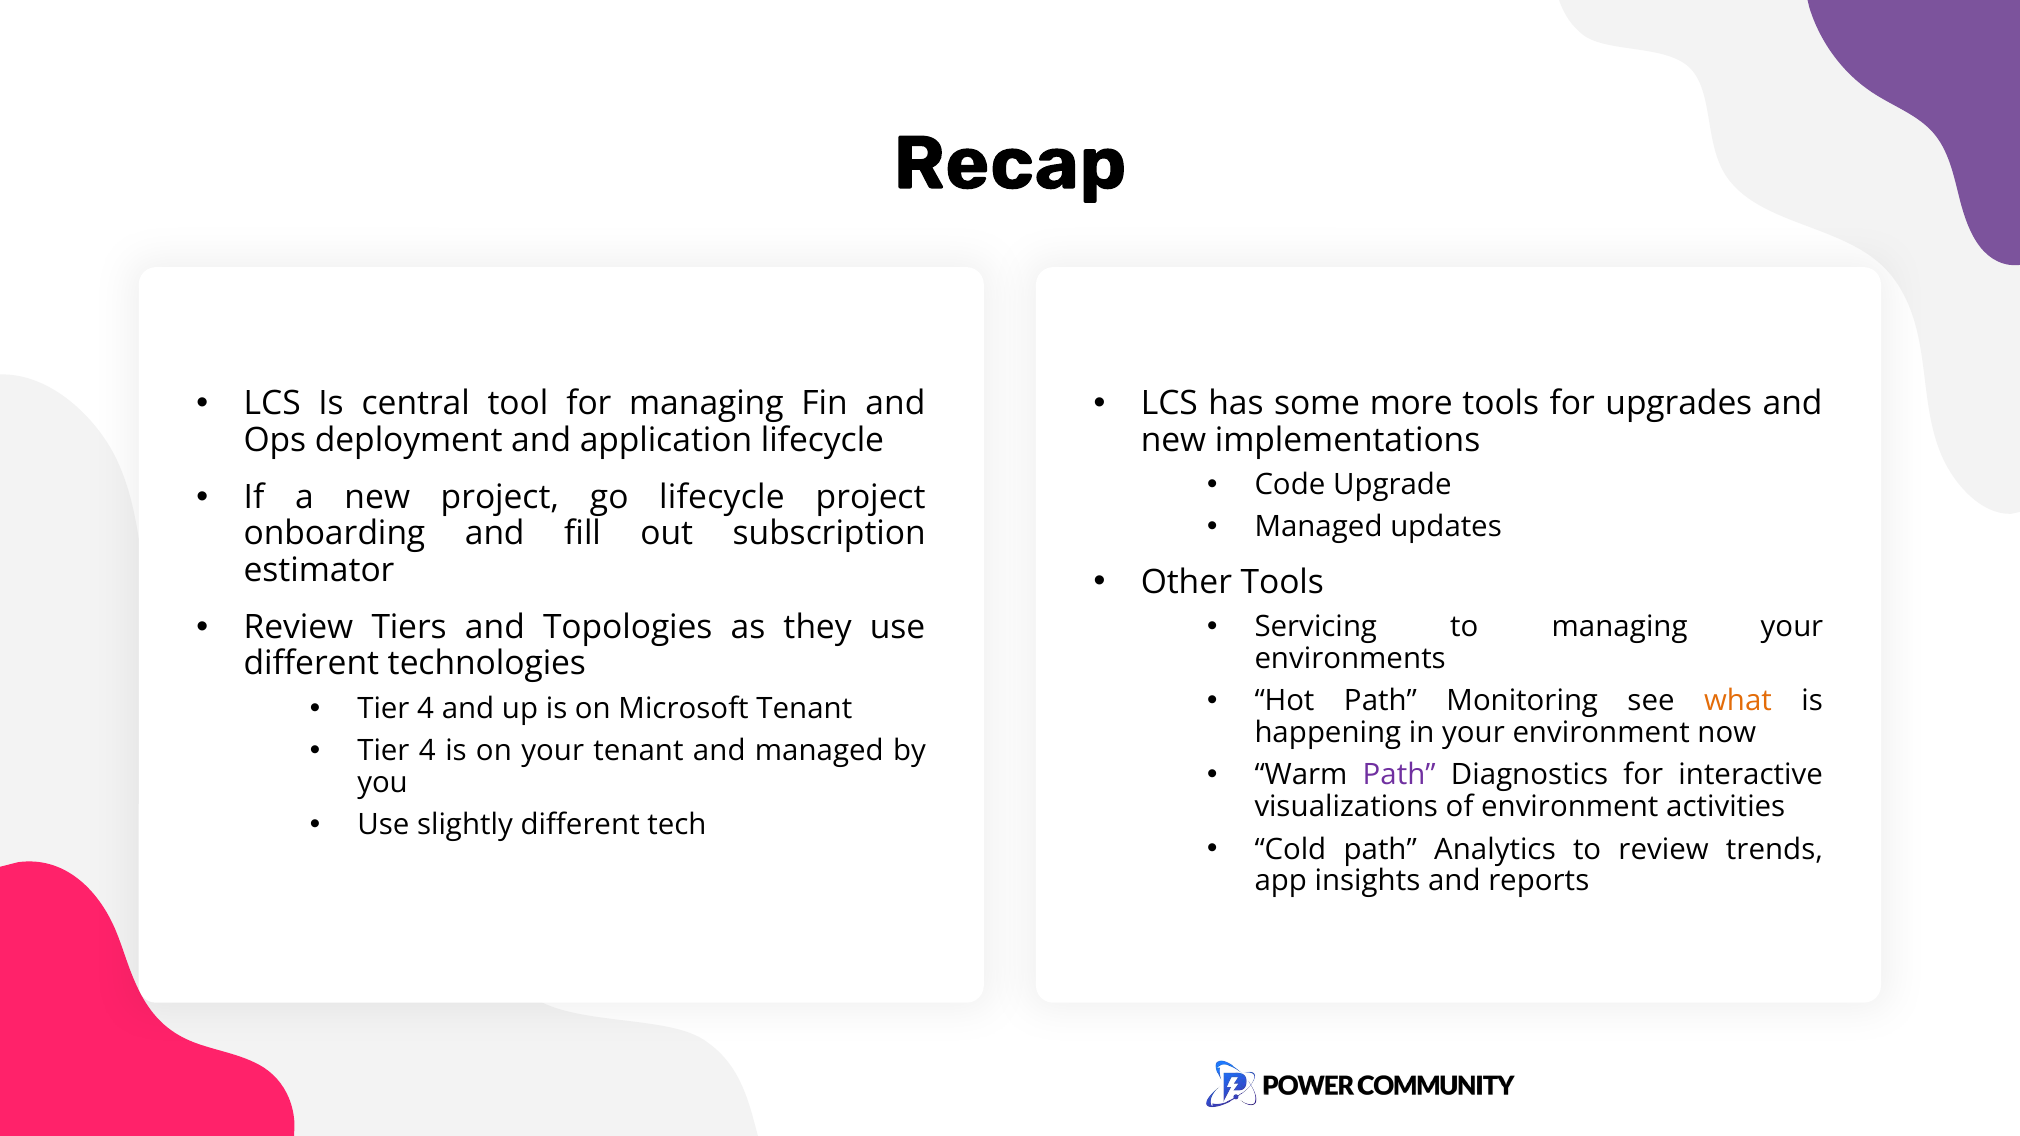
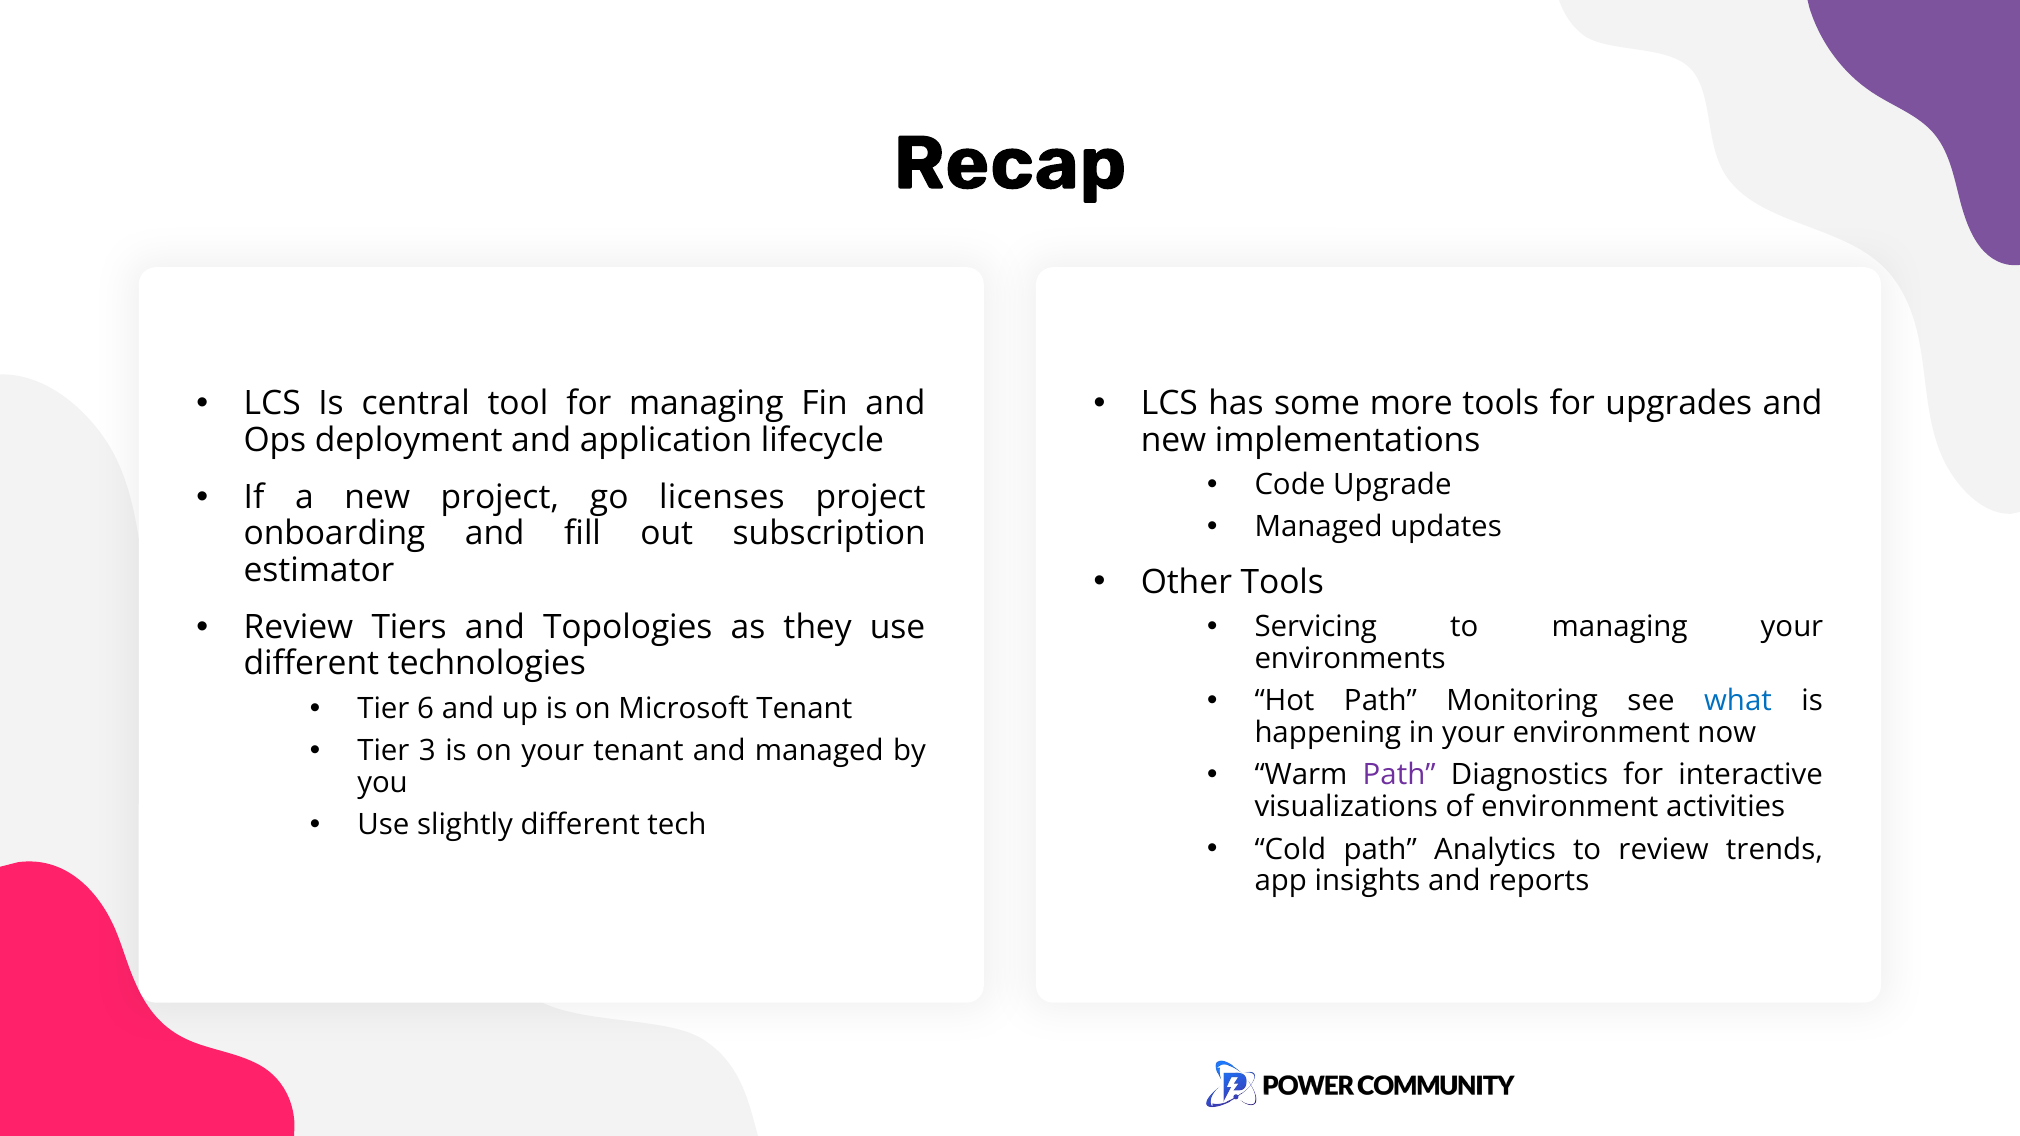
go lifecycle: lifecycle -> licenses
what colour: orange -> blue
4 at (426, 709): 4 -> 6
4 at (427, 751): 4 -> 3
